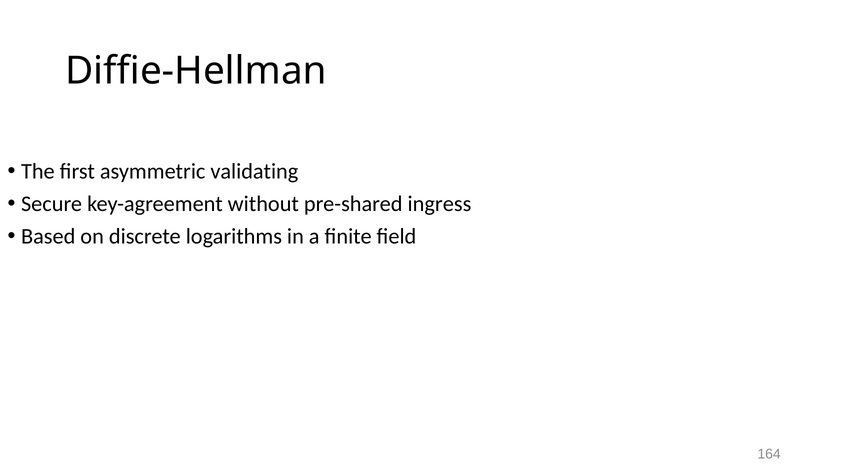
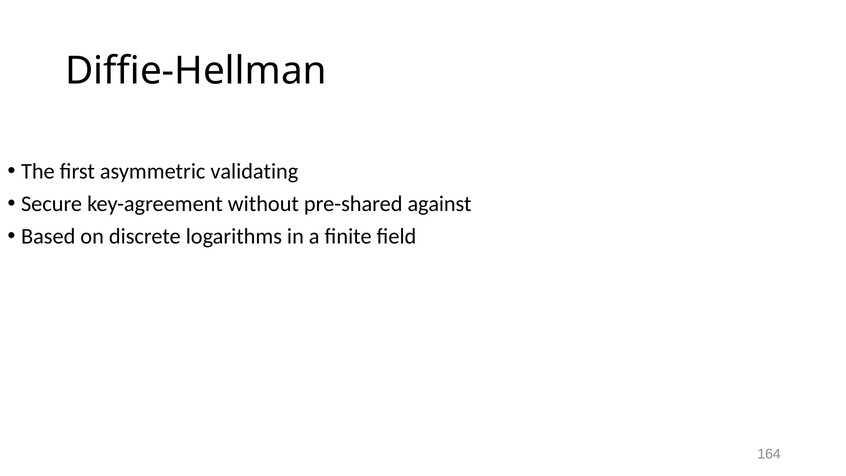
ingress: ingress -> against
